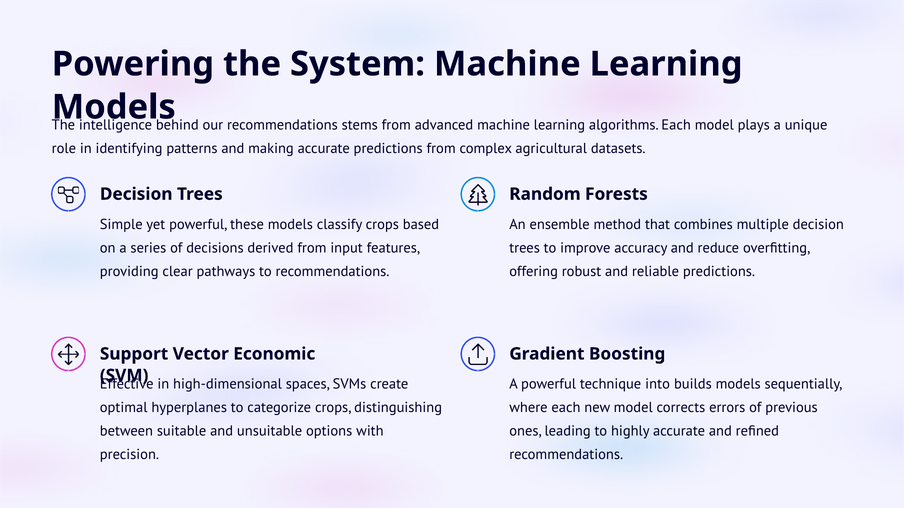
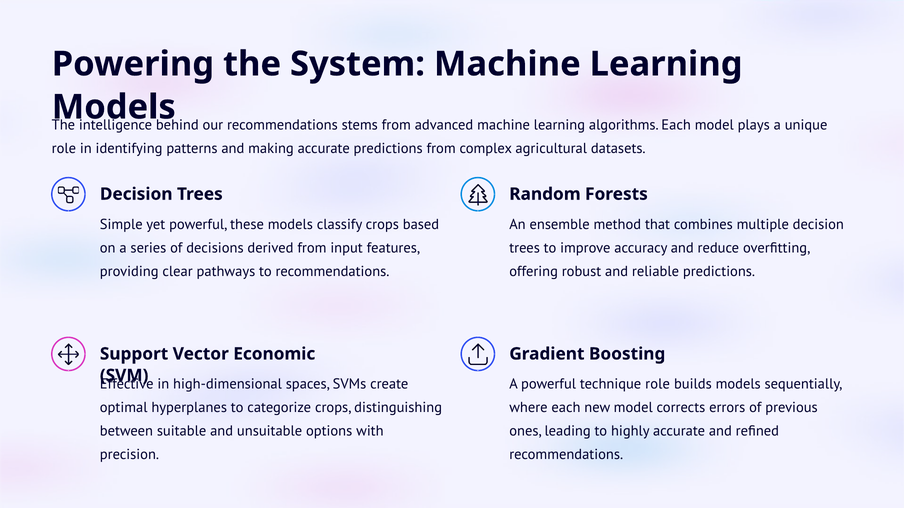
technique into: into -> role
